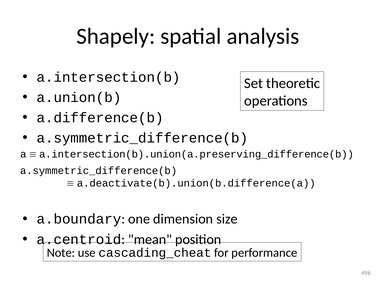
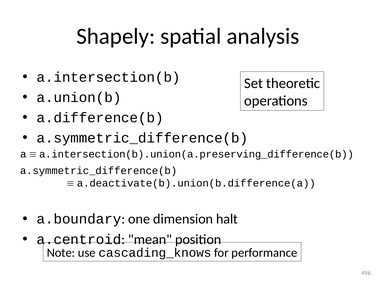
size: size -> halt
cascading_cheat: cascading_cheat -> cascading_knows
